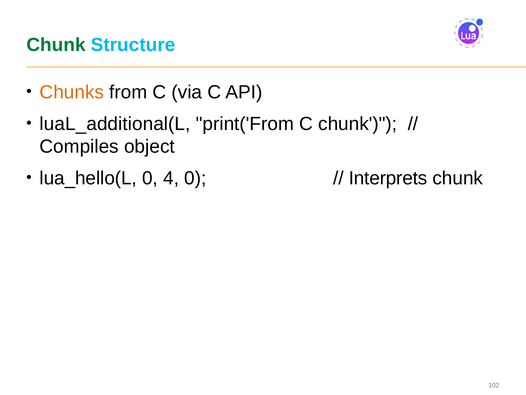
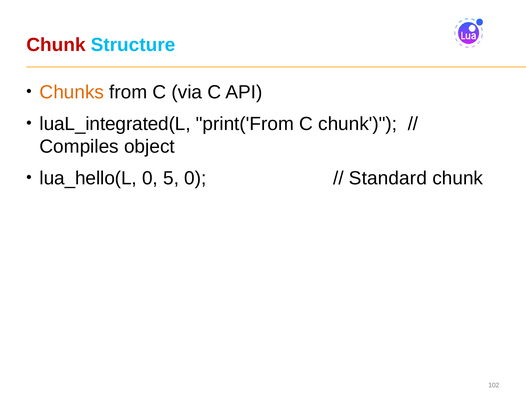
Chunk at (56, 45) colour: green -> red
luaL_additional(L: luaL_additional(L -> luaL_integrated(L
4: 4 -> 5
Interprets: Interprets -> Standard
